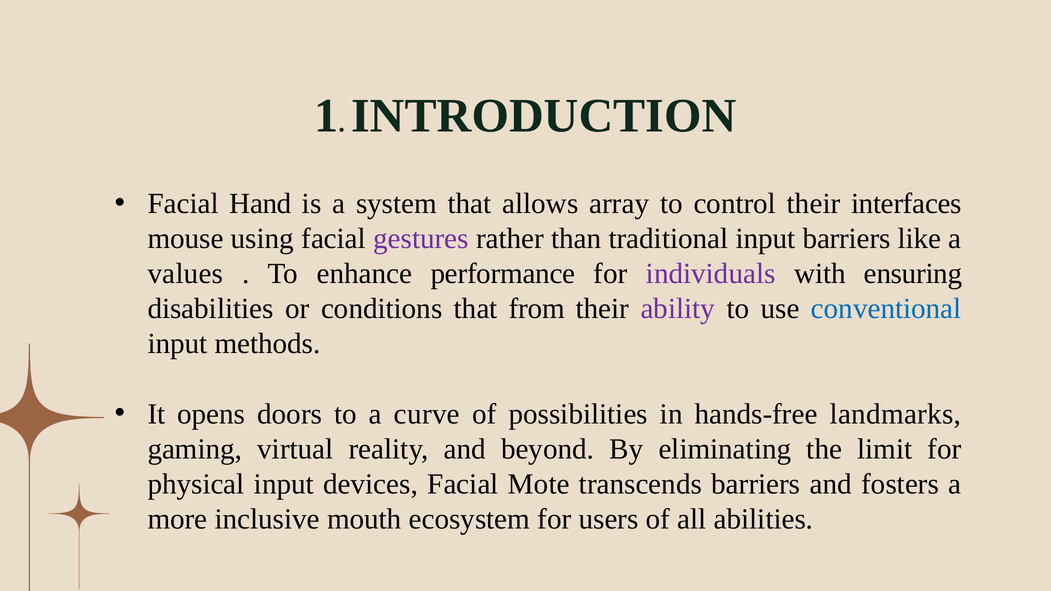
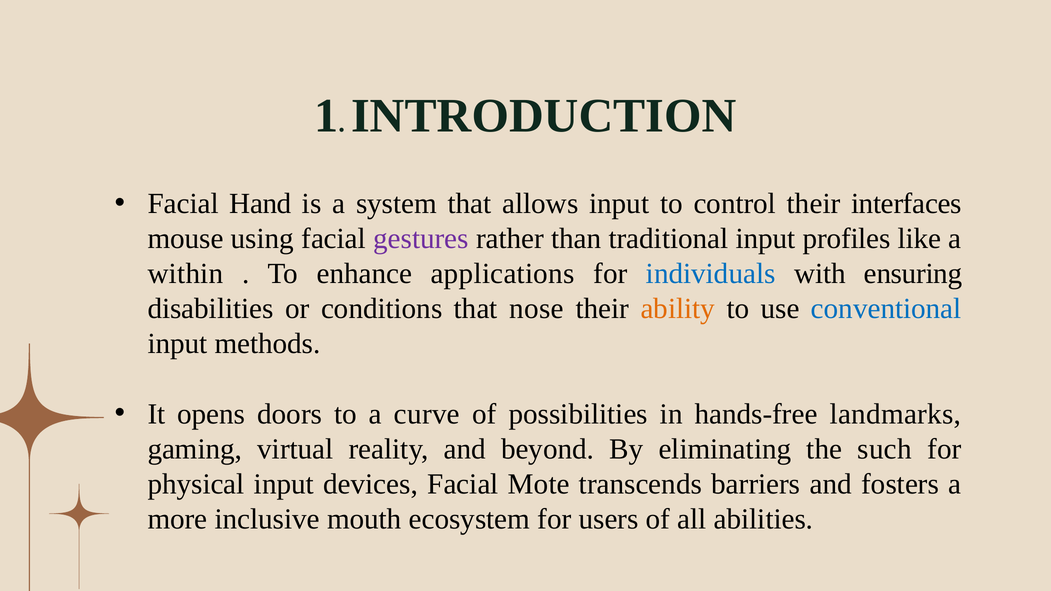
allows array: array -> input
input barriers: barriers -> profiles
values: values -> within
performance: performance -> applications
individuals colour: purple -> blue
from: from -> nose
ability colour: purple -> orange
limit: limit -> such
